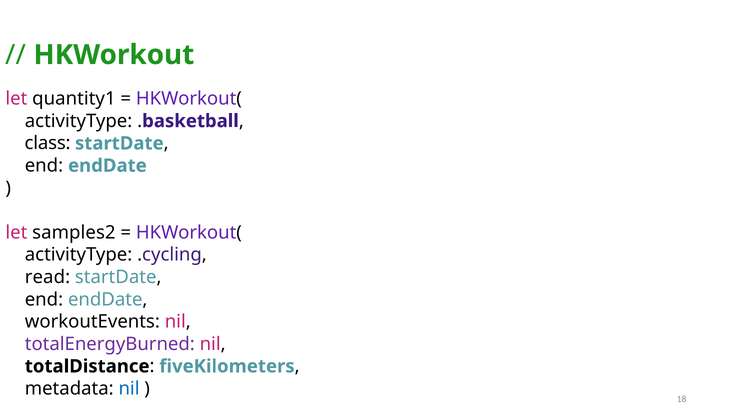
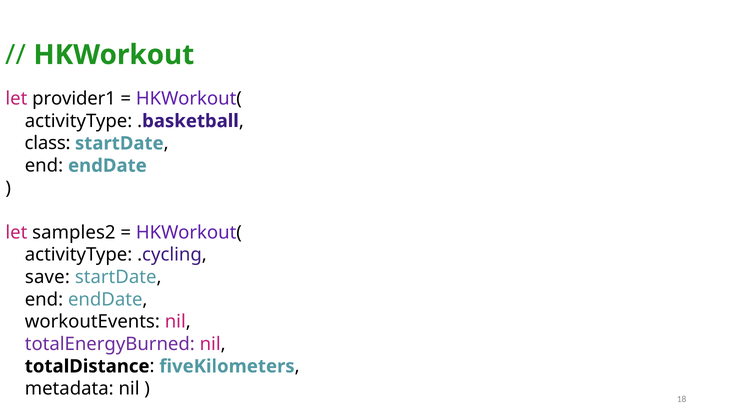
quantity1: quantity1 -> provider1
read: read -> save
nil at (129, 389) colour: blue -> black
